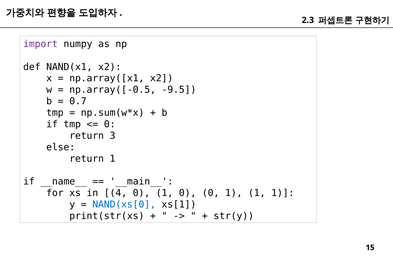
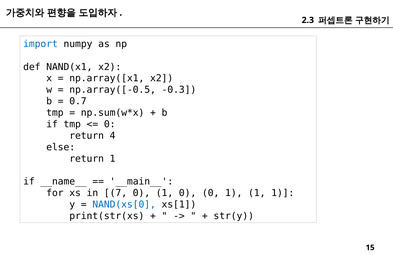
import colour: purple -> blue
-9.5: -9.5 -> -0.3
3: 3 -> 4
4: 4 -> 7
